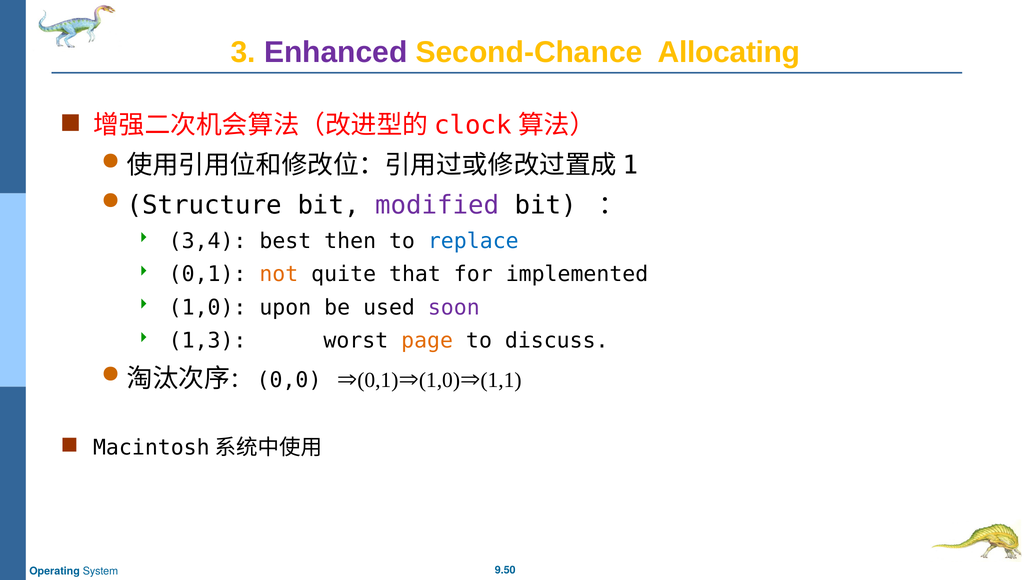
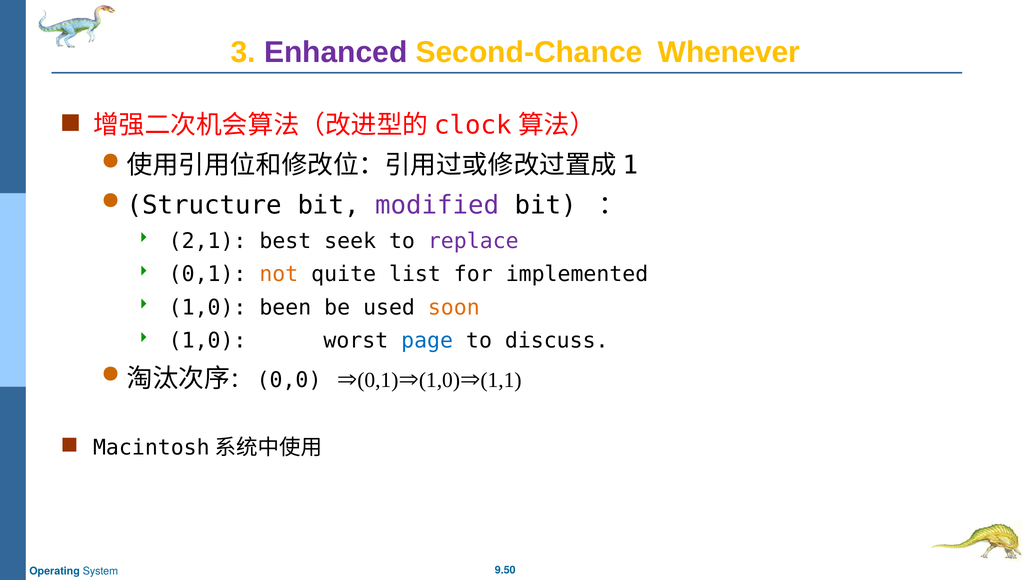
Allocating: Allocating -> Whenever
3,4: 3,4 -> 2,1
then: then -> seek
replace colour: blue -> purple
that: that -> list
upon: upon -> been
soon colour: purple -> orange
1,3 at (208, 341): 1,3 -> 1,0
page colour: orange -> blue
